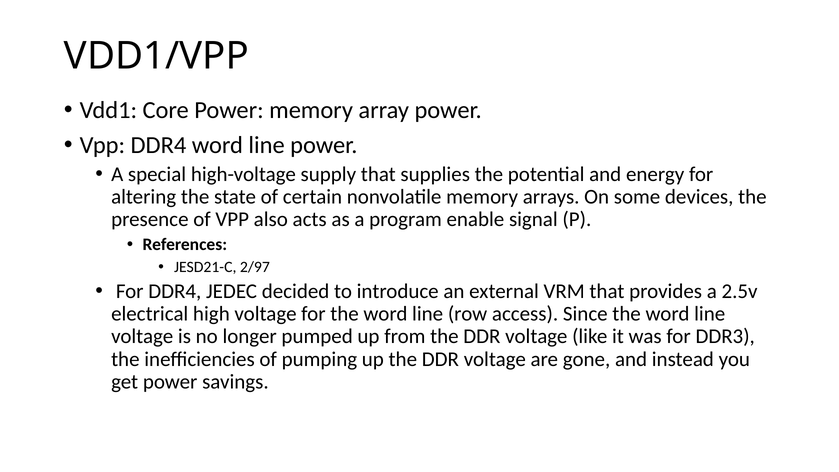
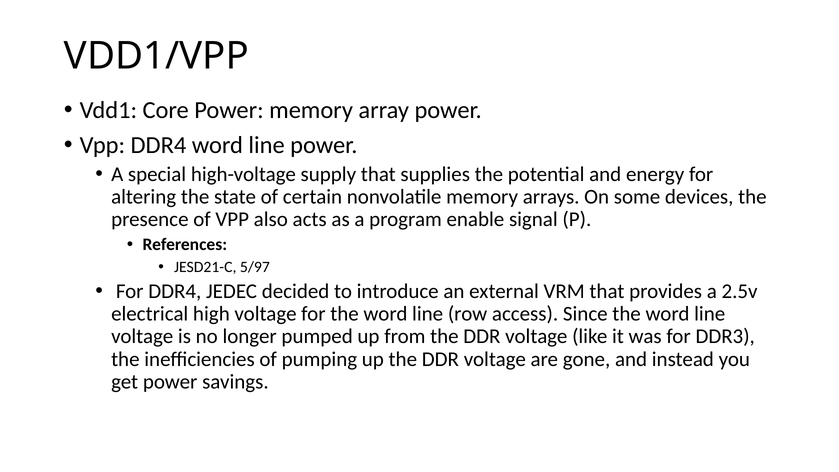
2/97: 2/97 -> 5/97
